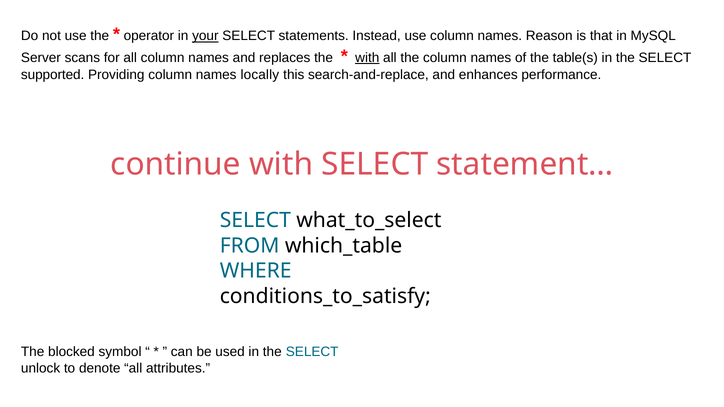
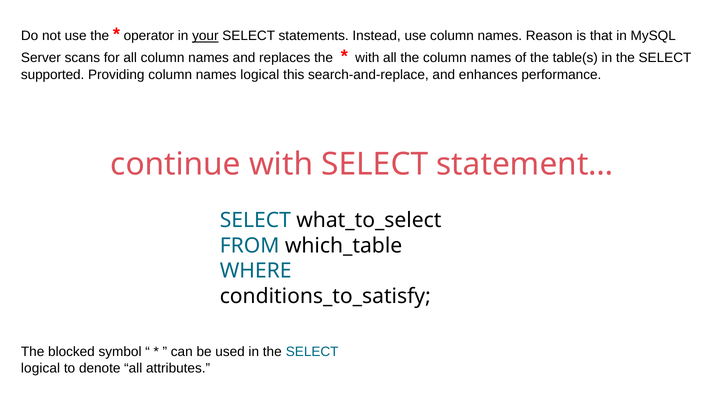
with at (367, 58) underline: present -> none
names locally: locally -> logical
unlock at (41, 368): unlock -> logical
